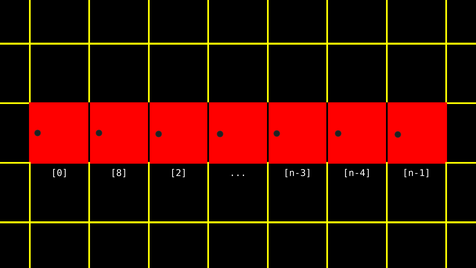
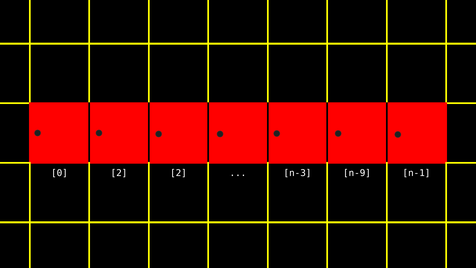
0 8: 8 -> 2
n-4: n-4 -> n-9
